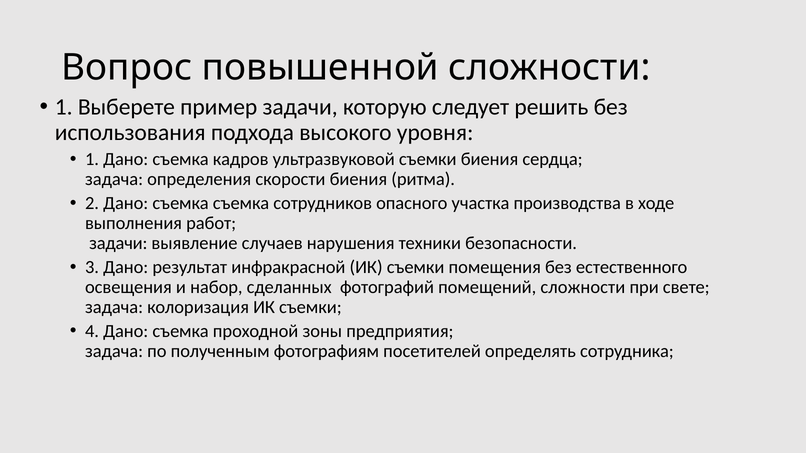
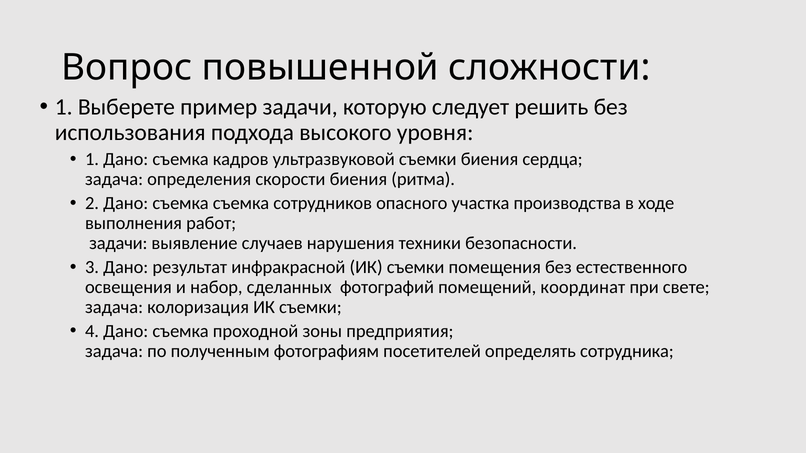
помещений сложности: сложности -> координат
